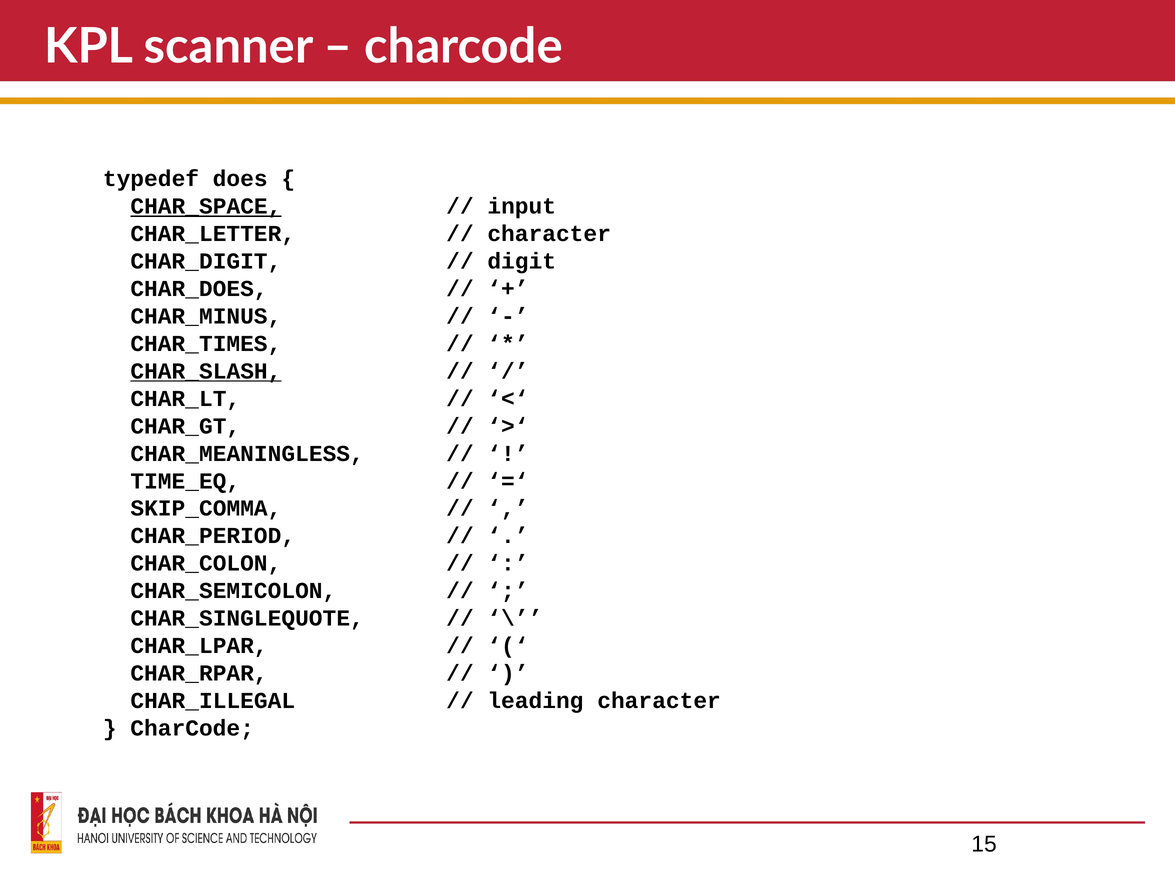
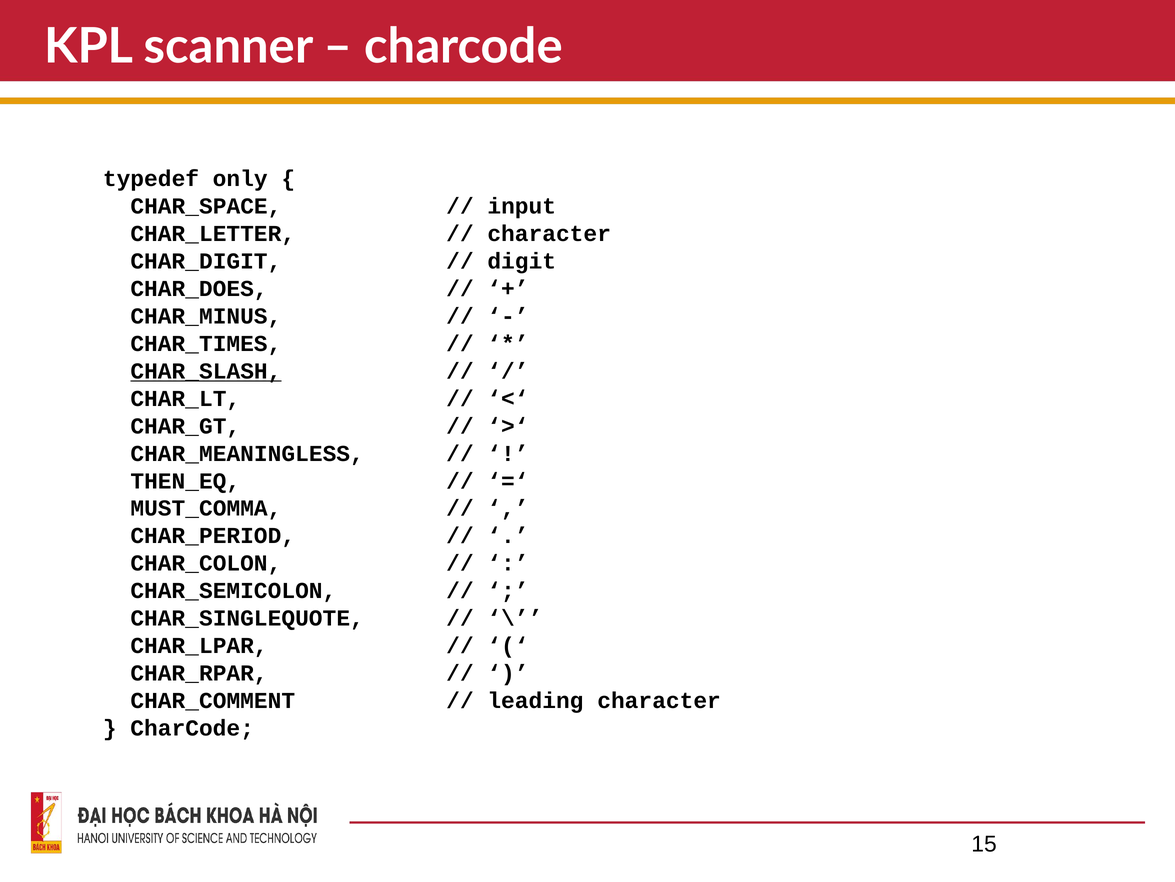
does: does -> only
CHAR_SPACE underline: present -> none
TIME_EQ: TIME_EQ -> THEN_EQ
SKIP_COMMA: SKIP_COMMA -> MUST_COMMA
CHAR_ILLEGAL: CHAR_ILLEGAL -> CHAR_COMMENT
